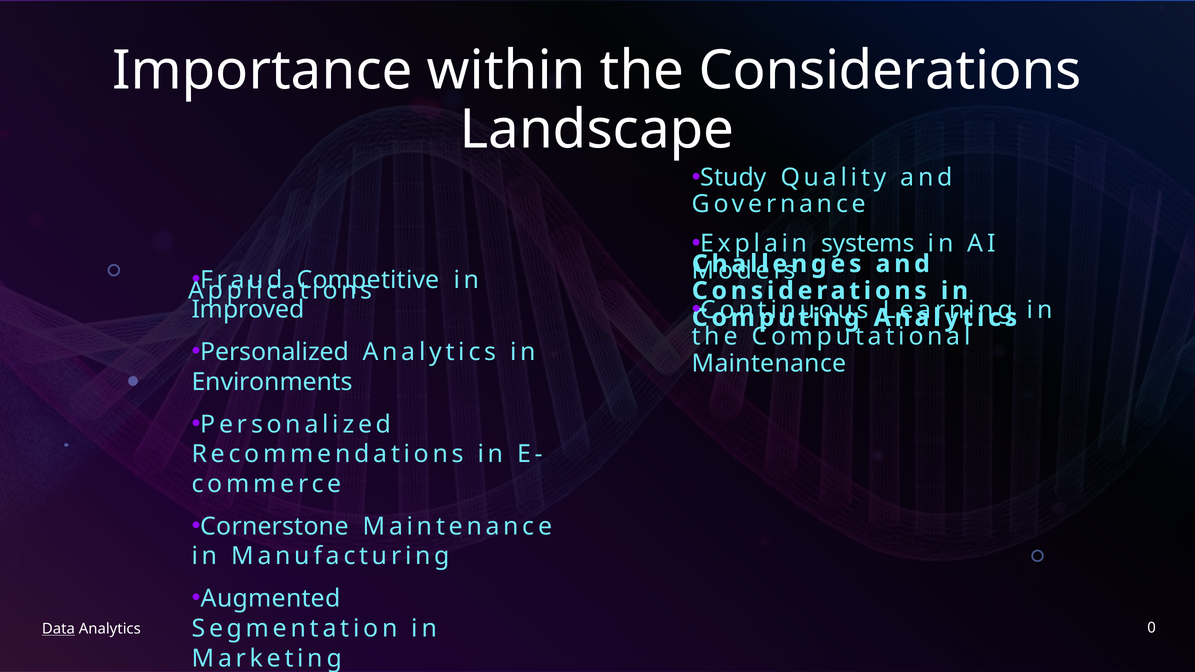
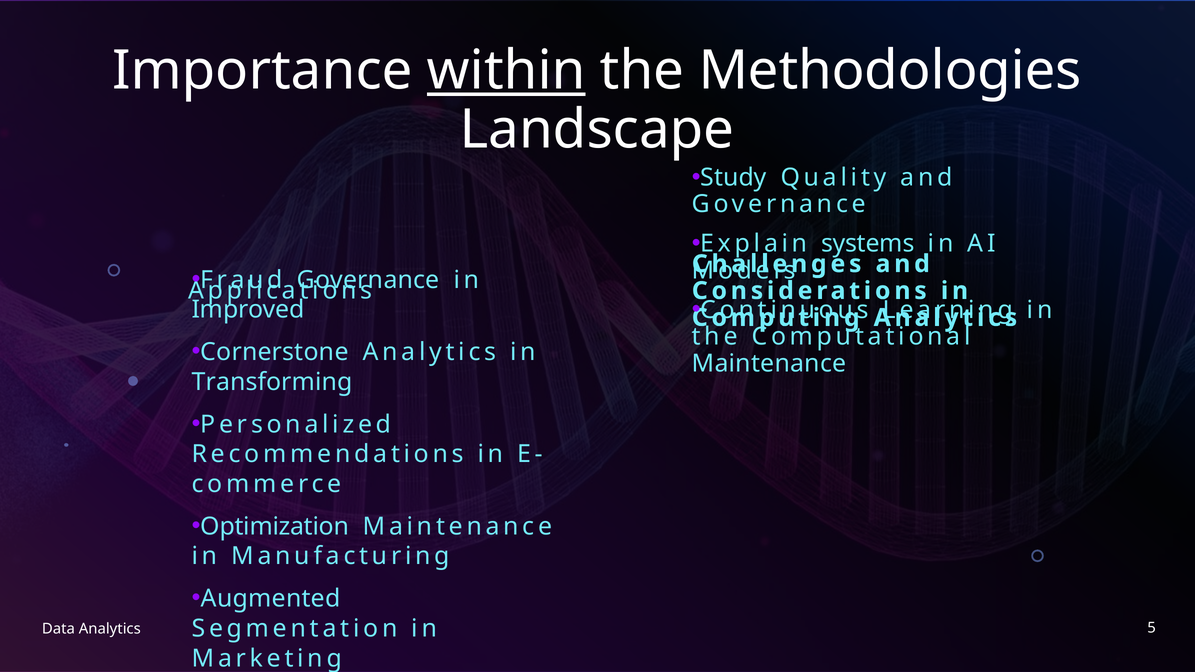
within underline: none -> present
the Considerations: Considerations -> Methodologies
Competitive at (368, 280): Competitive -> Governance
Personalized at (275, 352): Personalized -> Cornerstone
Environments: Environments -> Transforming
Cornerstone: Cornerstone -> Optimization
Data underline: present -> none
0: 0 -> 5
